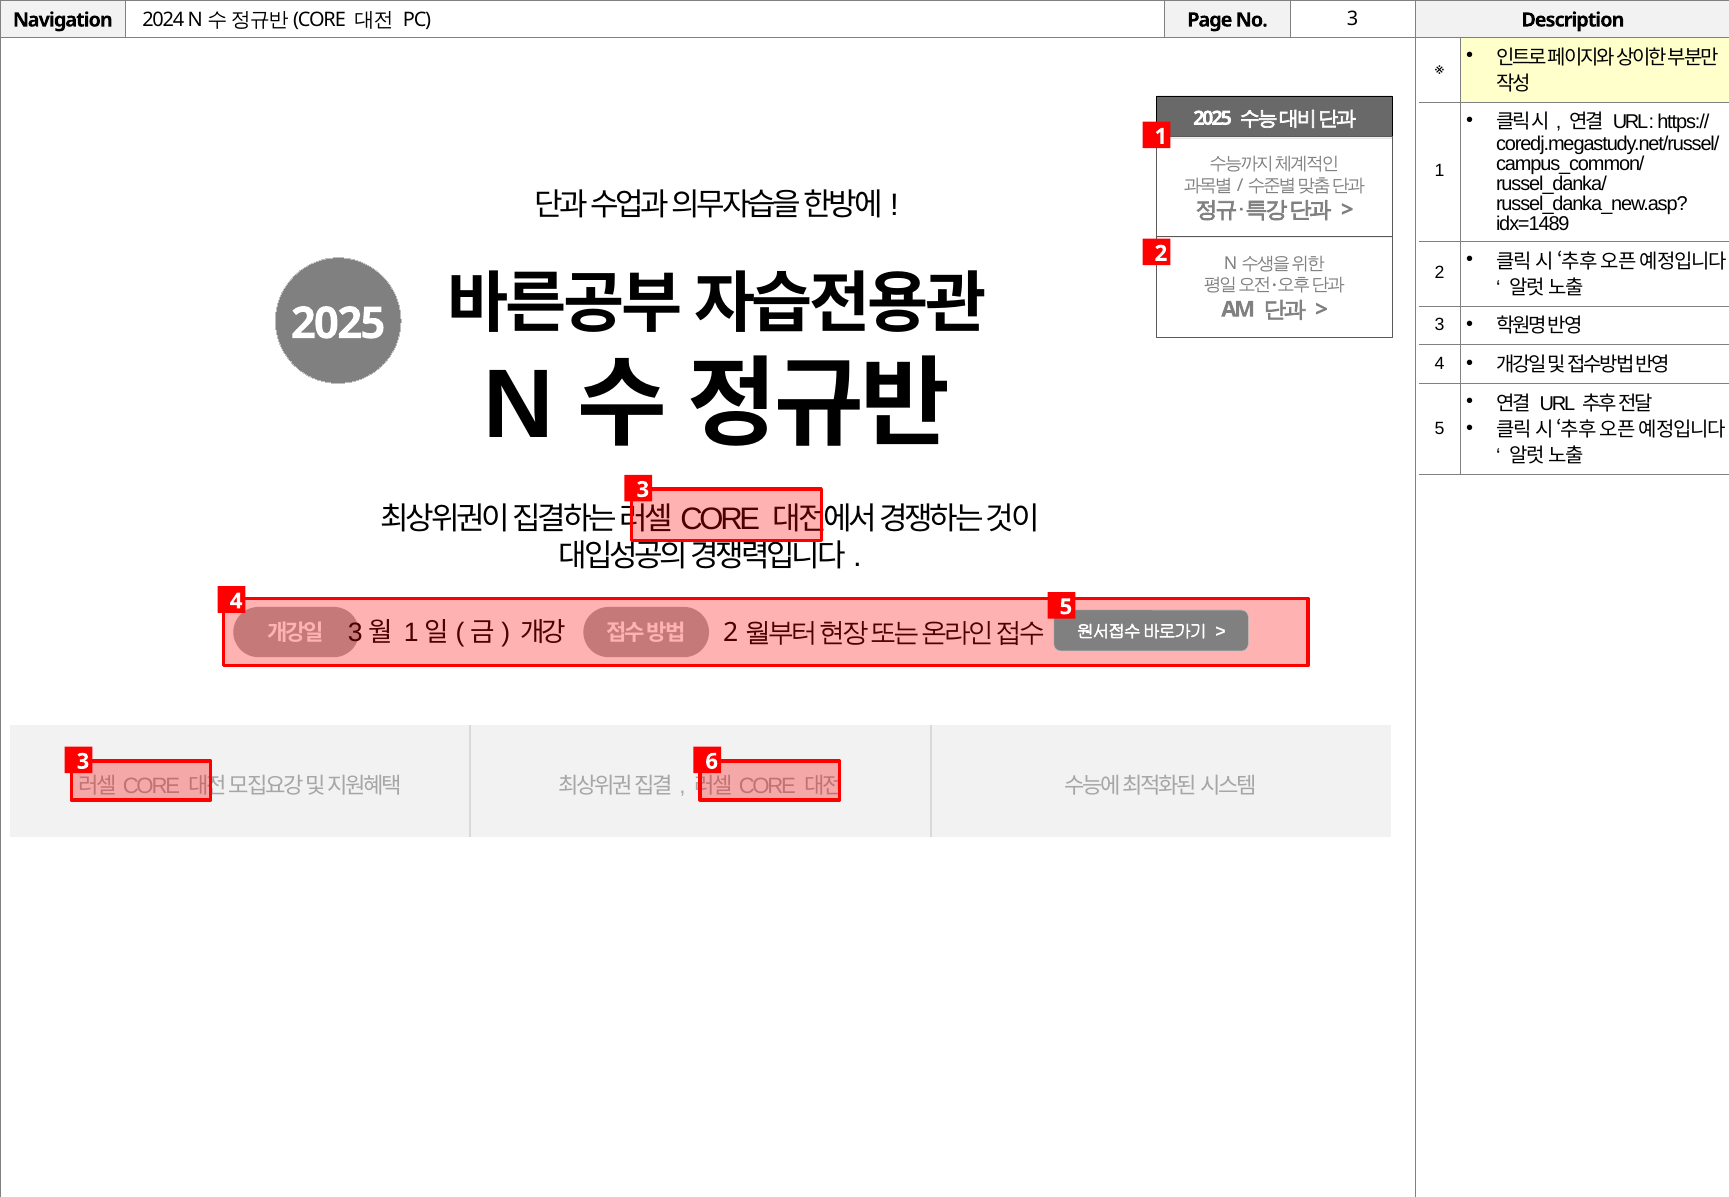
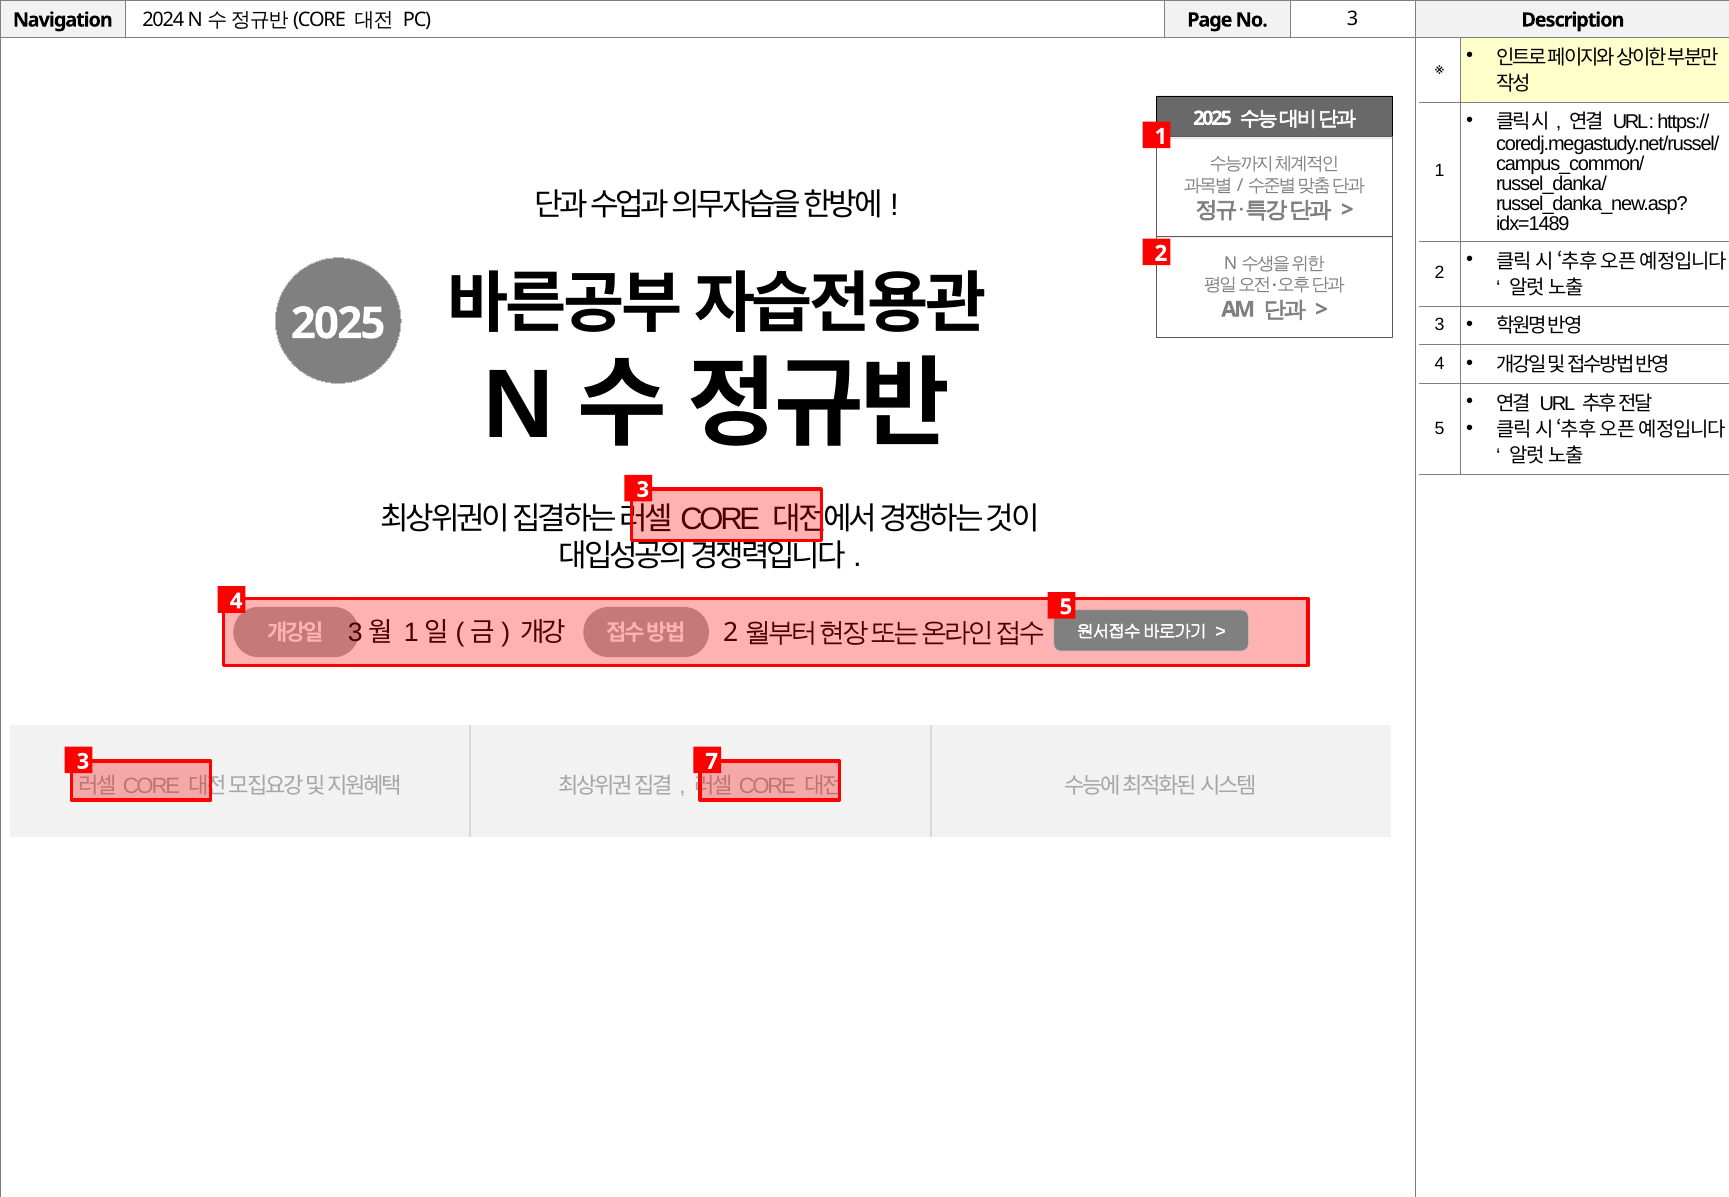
6: 6 -> 7
